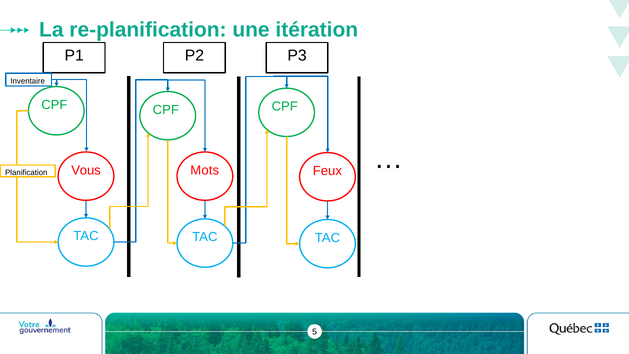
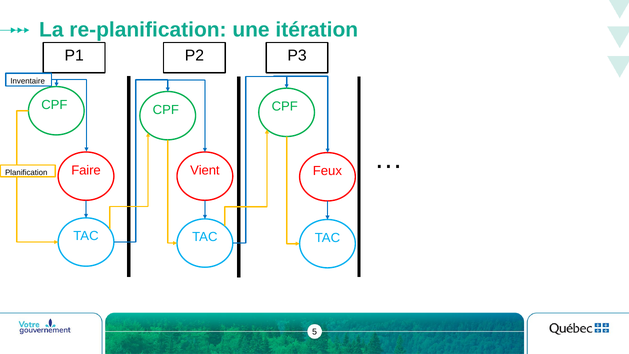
Vous: Vous -> Faire
Mots: Mots -> Vient
